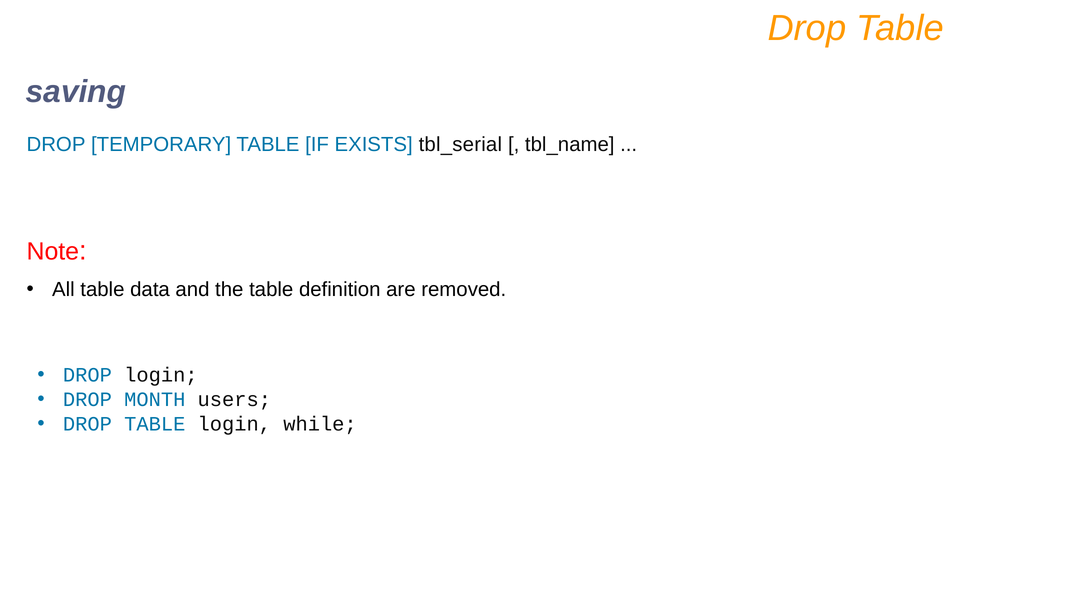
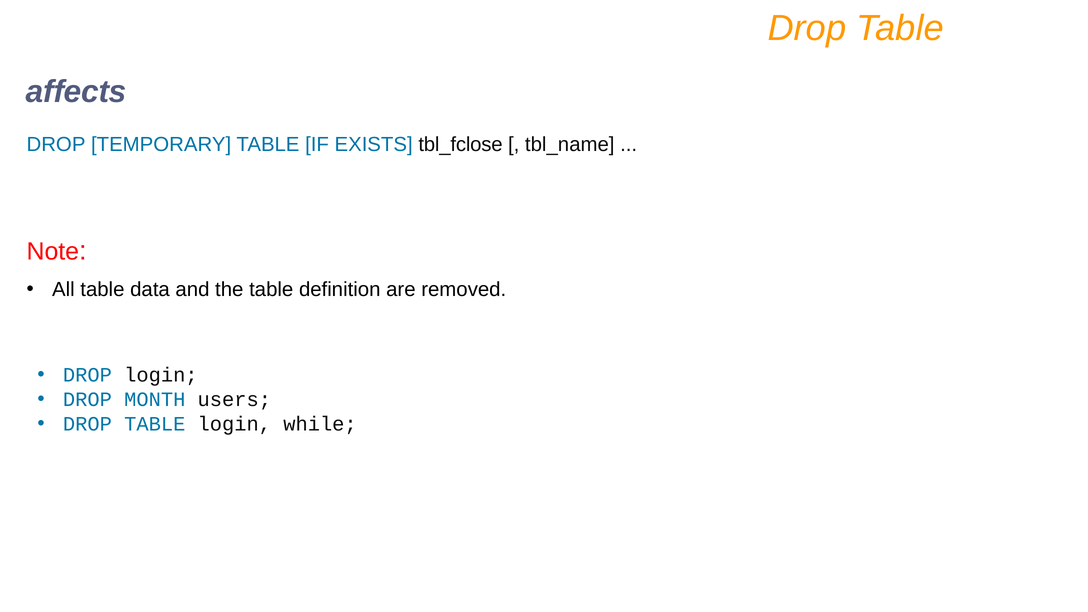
saving: saving -> affects
tbl_serial: tbl_serial -> tbl_fclose
